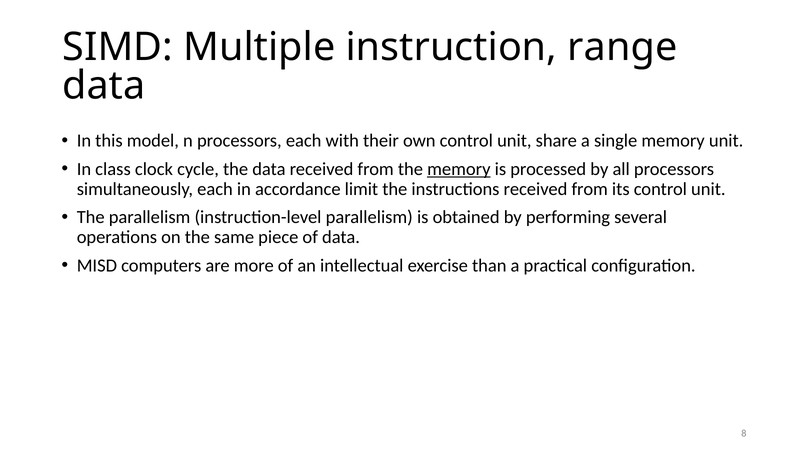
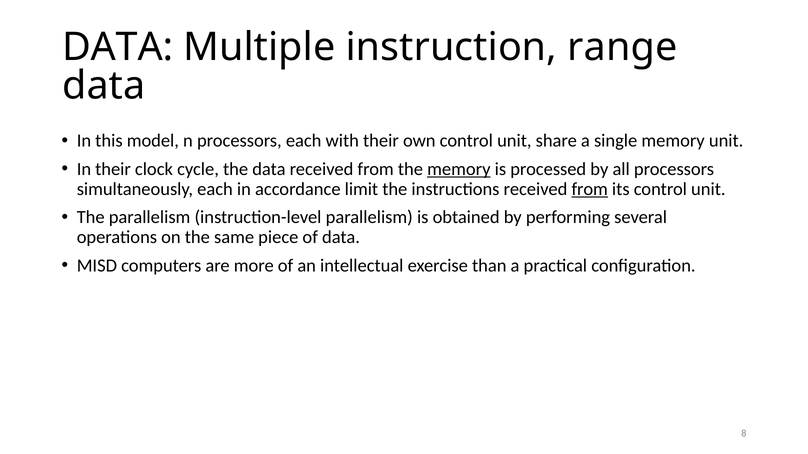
SIMD at (118, 47): SIMD -> DATA
In class: class -> their
from at (590, 189) underline: none -> present
